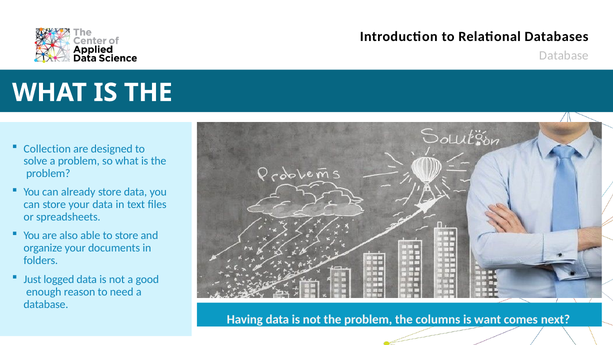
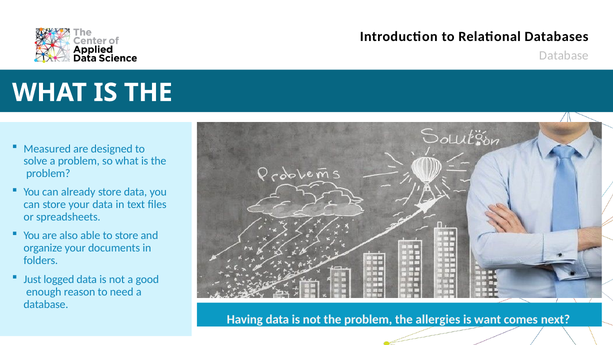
Collection: Collection -> Measured
columns: columns -> allergies
